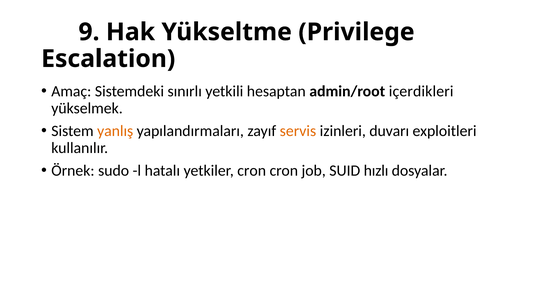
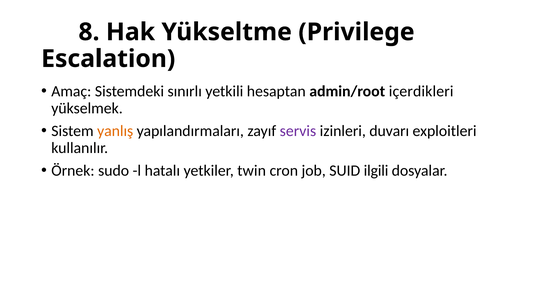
9: 9 -> 8
servis colour: orange -> purple
yetkiler cron: cron -> twin
hızlı: hızlı -> ilgili
